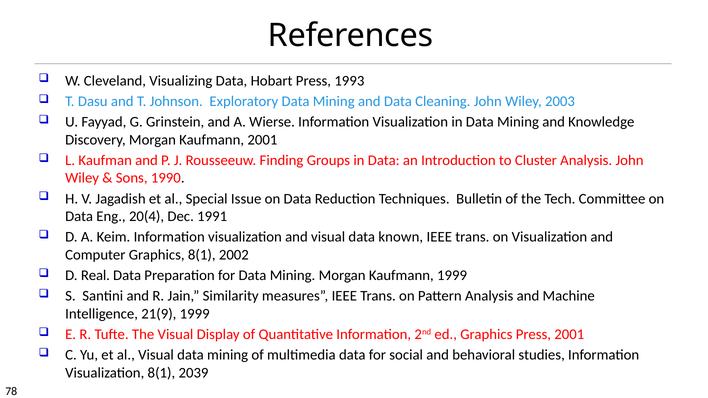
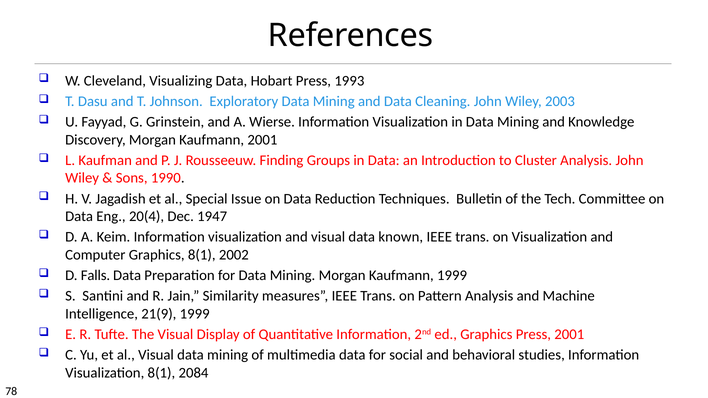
1991: 1991 -> 1947
Real: Real -> Falls
2039: 2039 -> 2084
